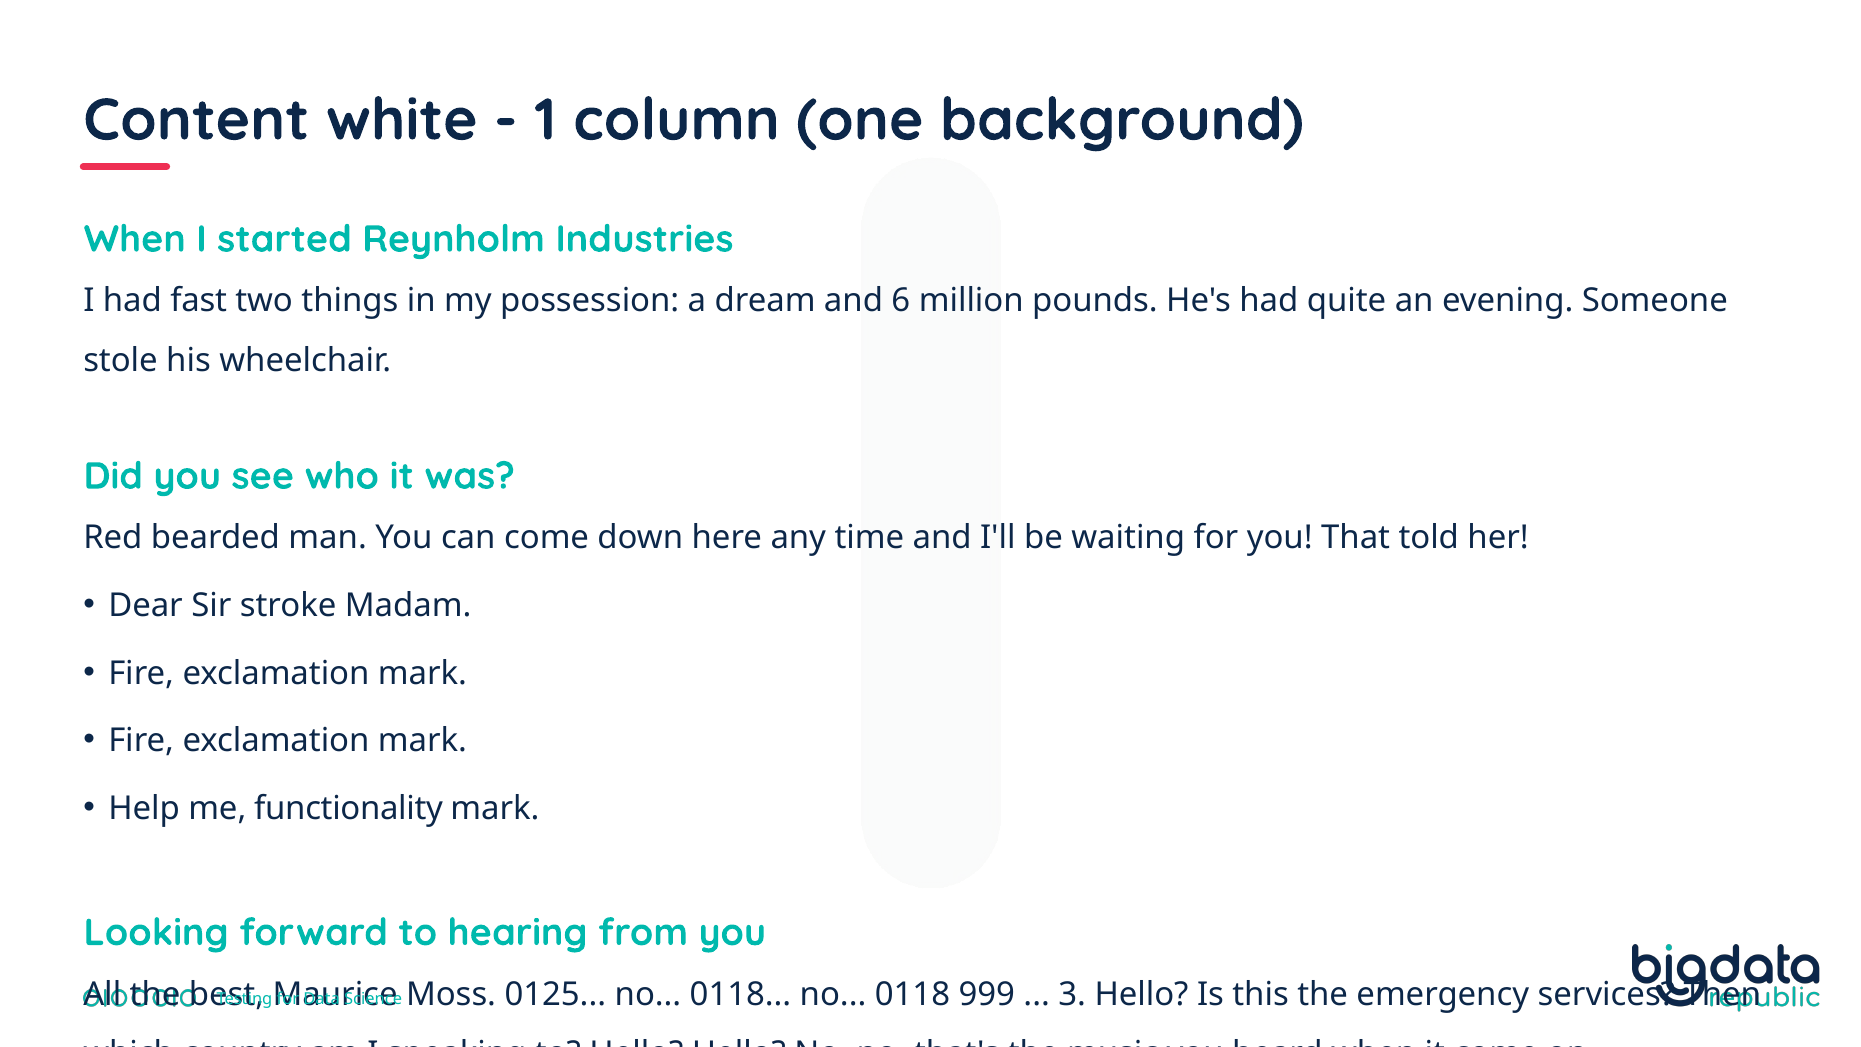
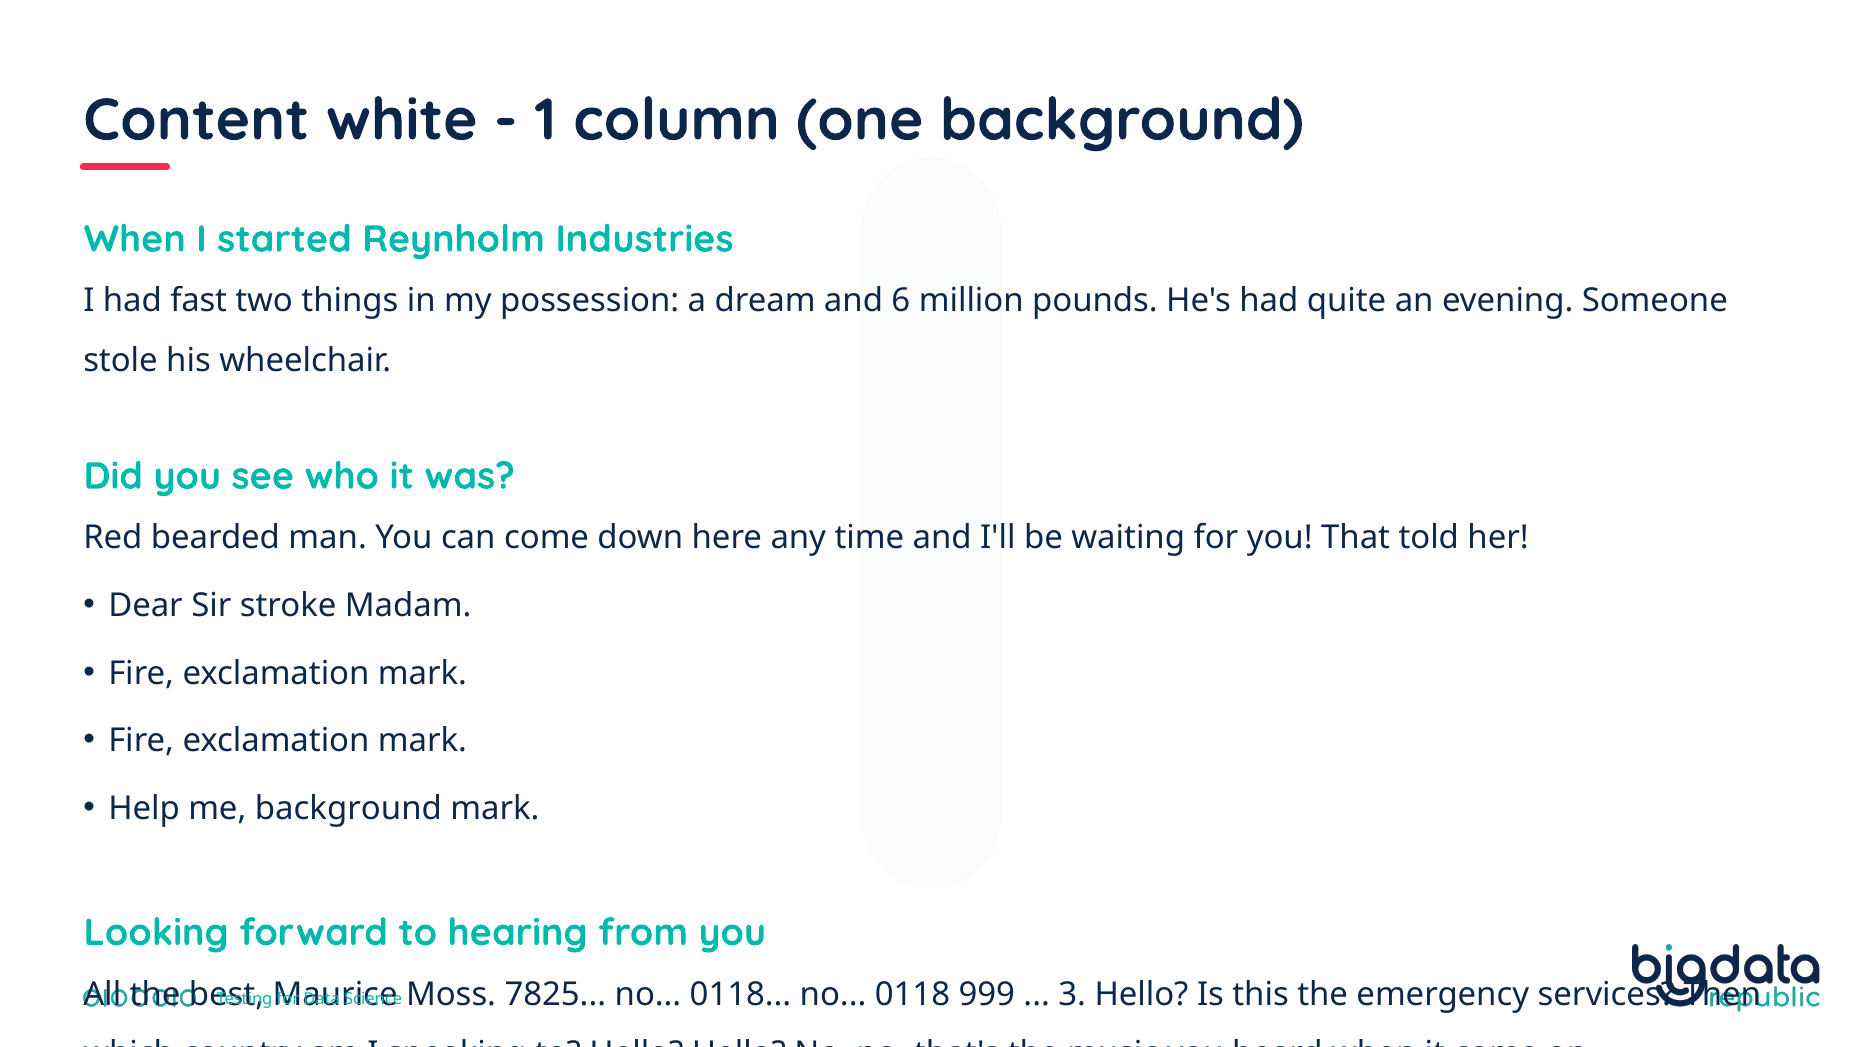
me functionality: functionality -> background
0125: 0125 -> 7825
